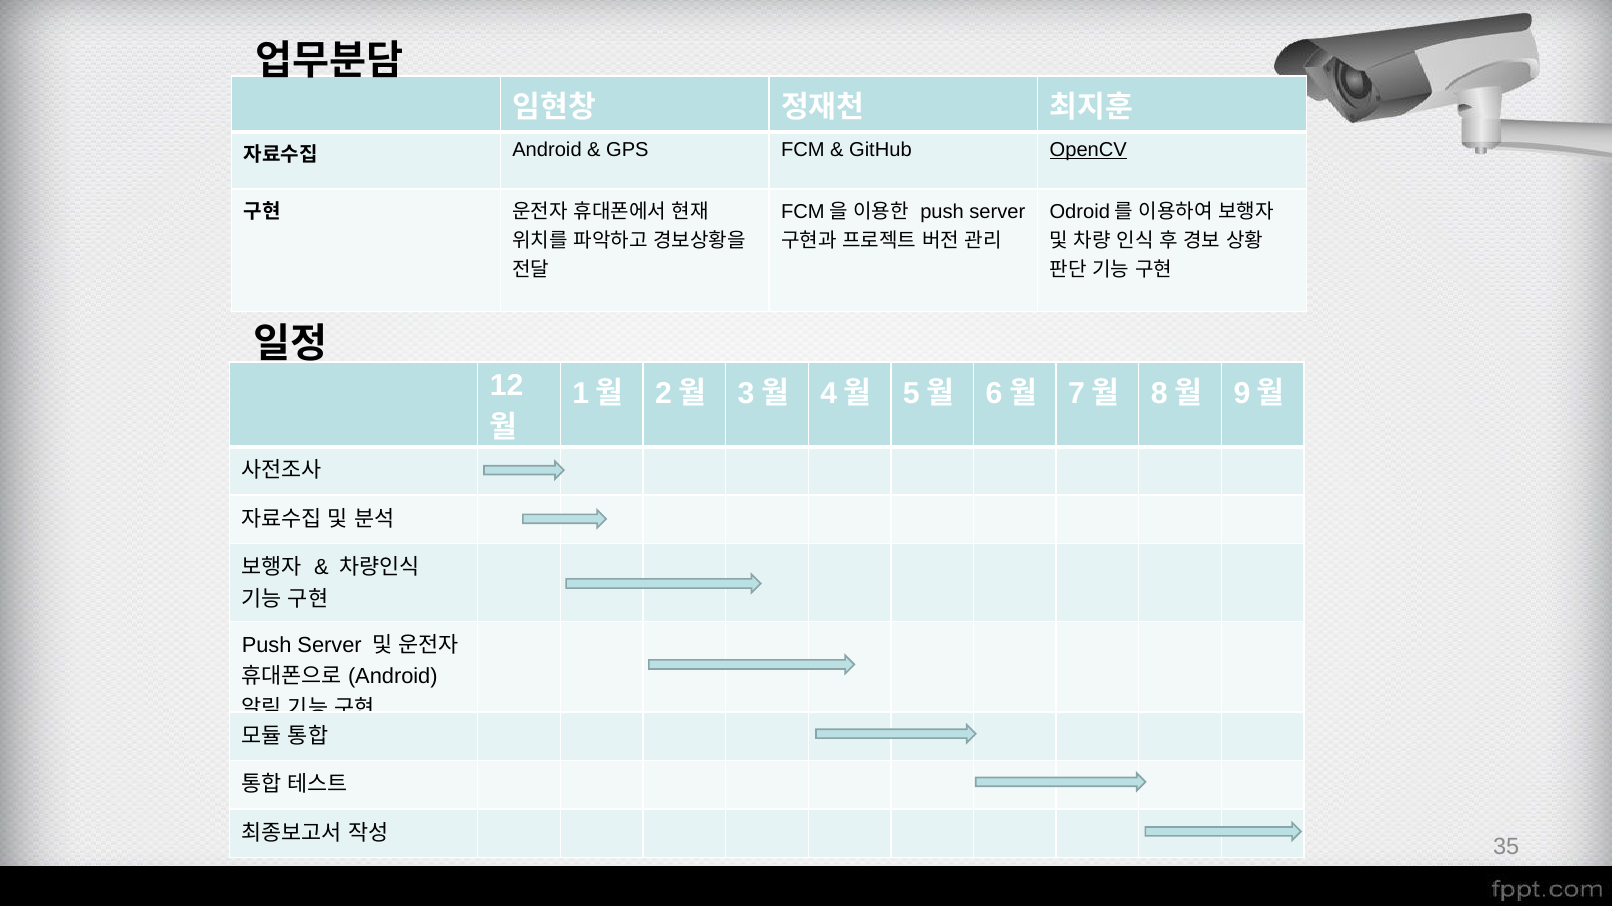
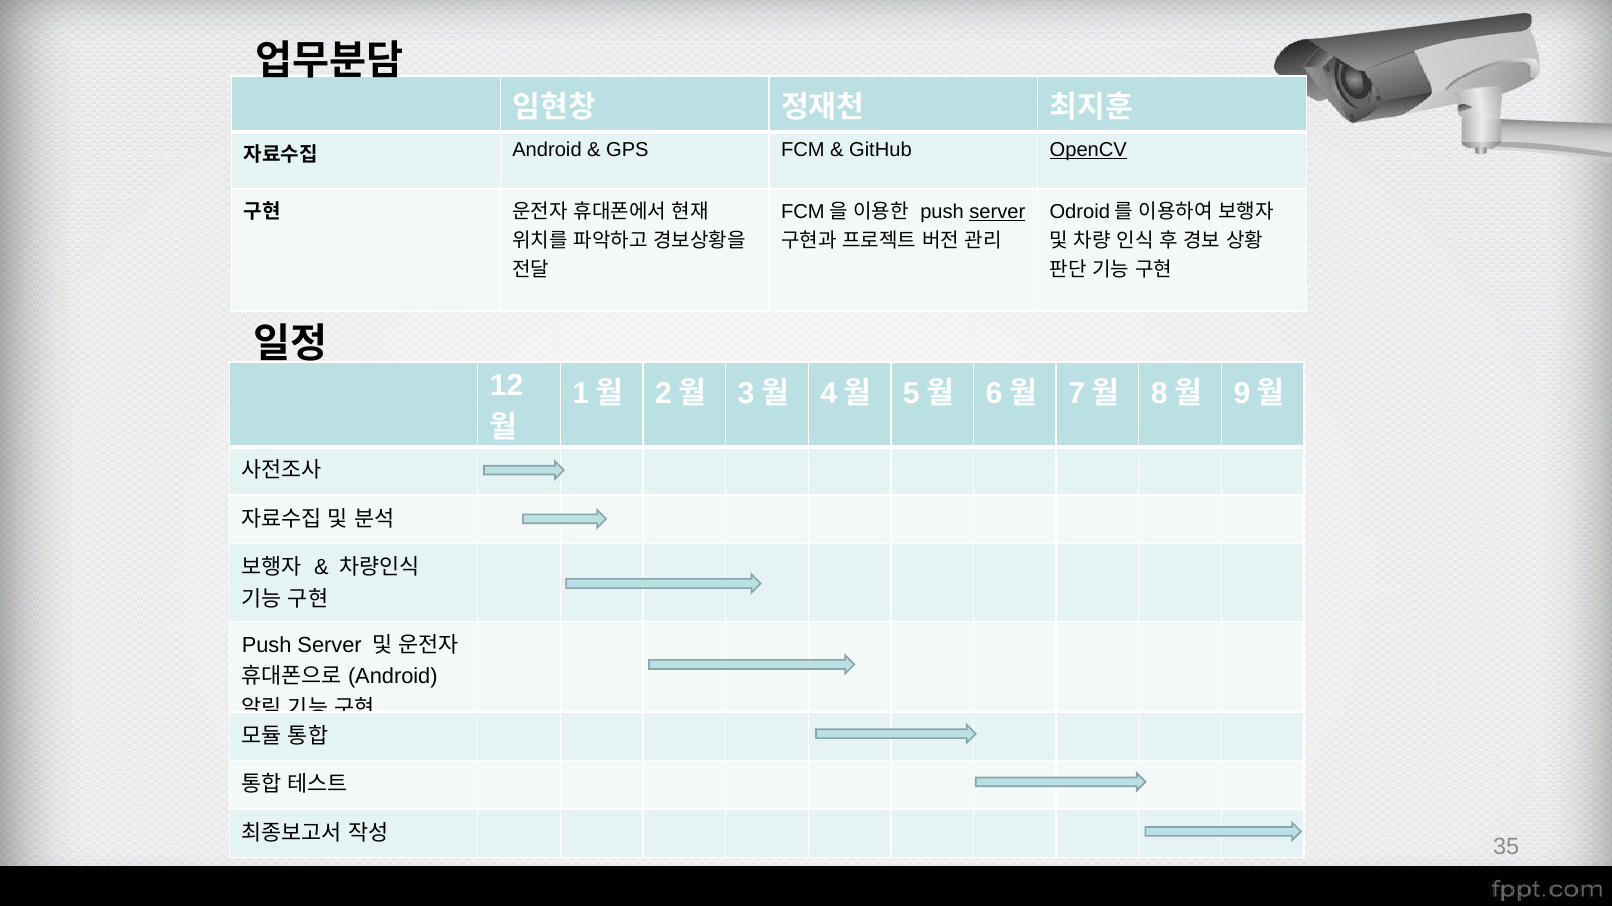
server at (997, 212) underline: none -> present
